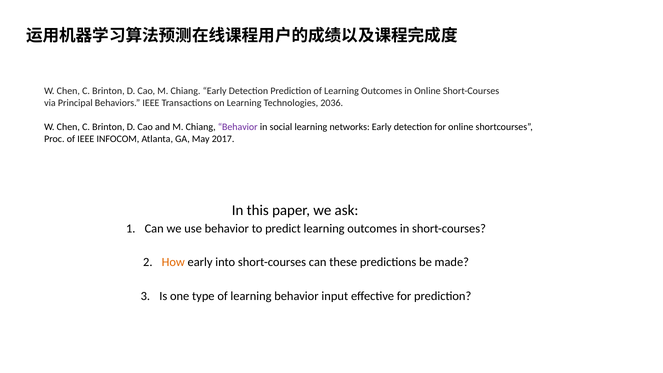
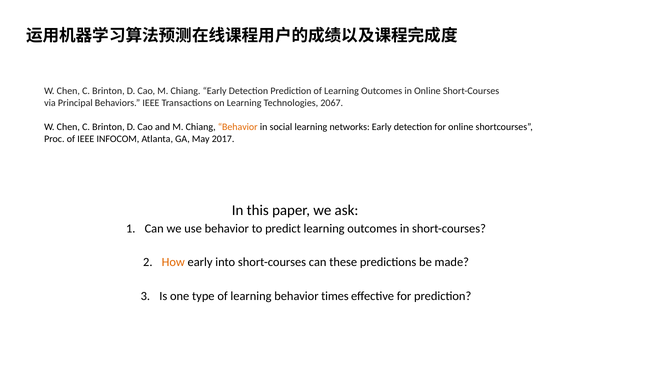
2036: 2036 -> 2067
Behavior at (238, 127) colour: purple -> orange
input: input -> times
